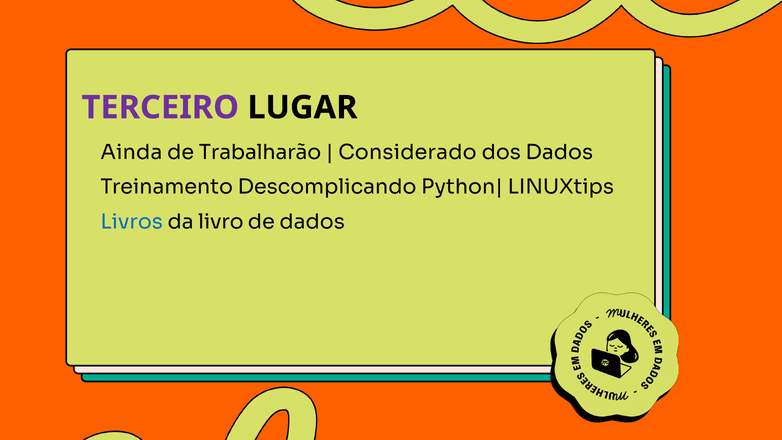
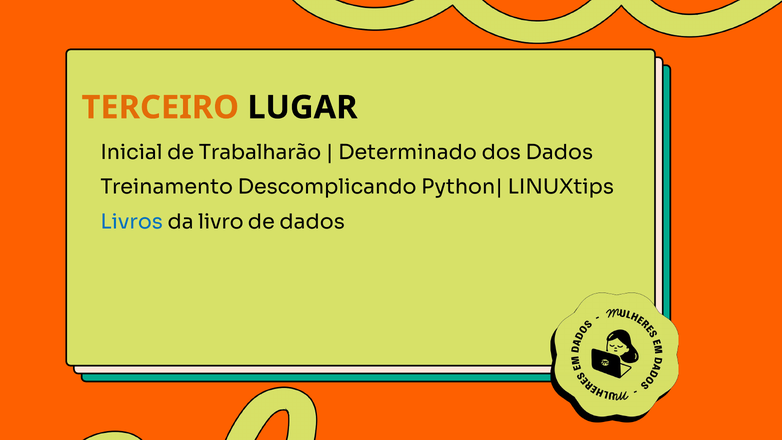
TERCEIRO colour: purple -> orange
Ainda: Ainda -> Inicial
Considerado: Considerado -> Determinado
